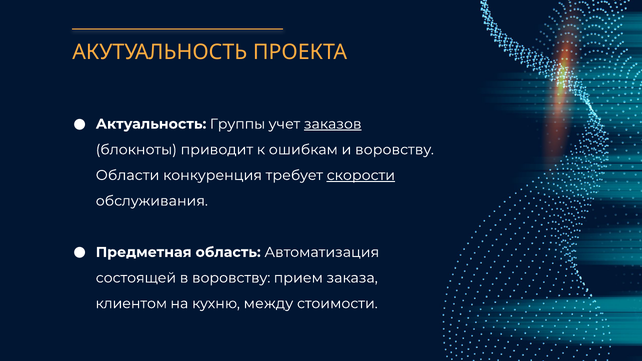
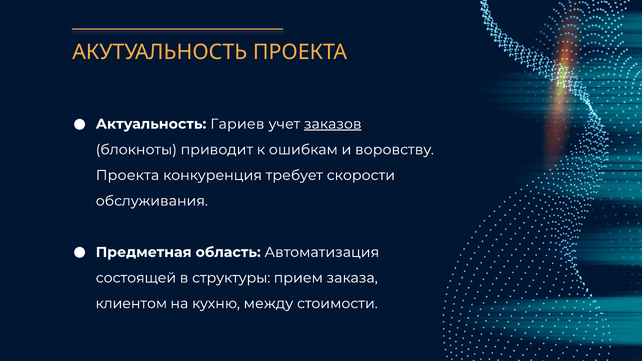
Группы: Группы -> Гариев
Области at (128, 175): Области -> Проекта
скорости underline: present -> none
в воровству: воровству -> структуры
